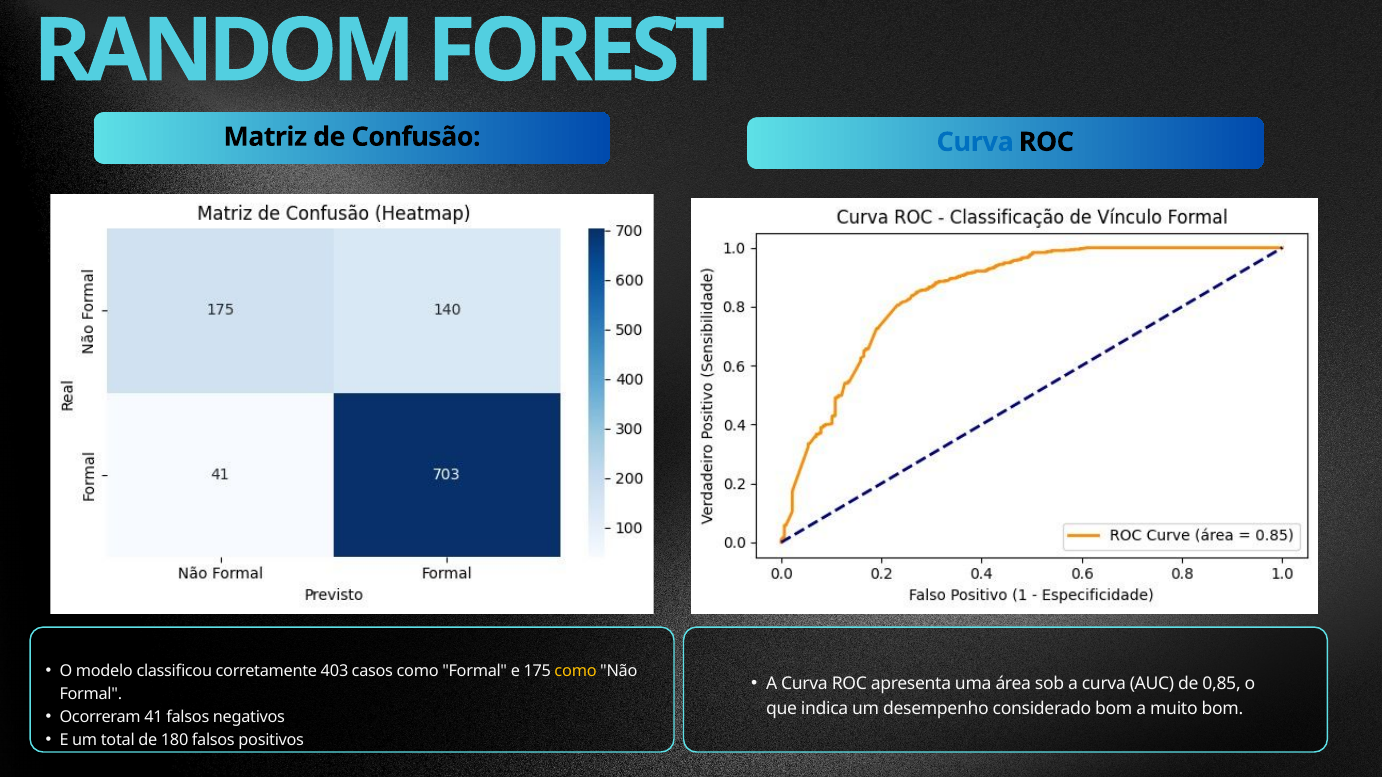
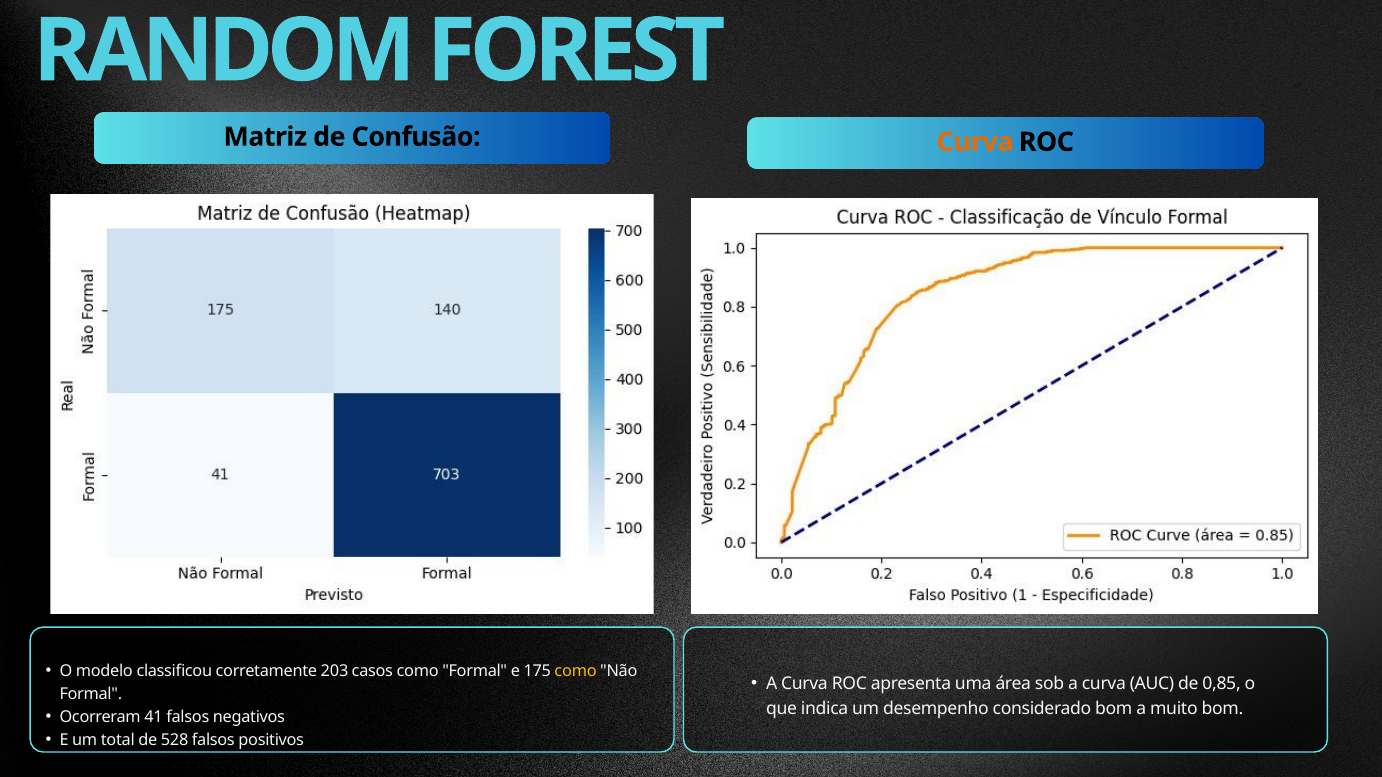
Curva at (975, 142) colour: blue -> orange
403: 403 -> 203
180: 180 -> 528
